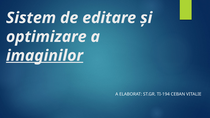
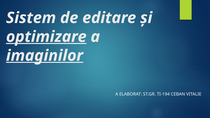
optimizare underline: none -> present
